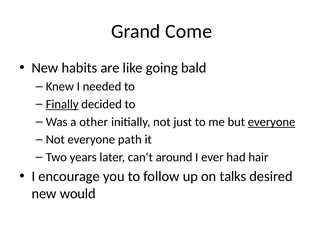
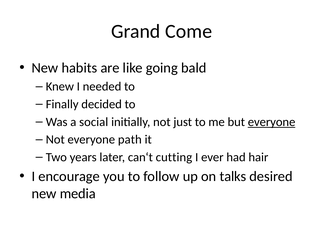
Finally underline: present -> none
other: other -> social
around: around -> cutting
would: would -> media
